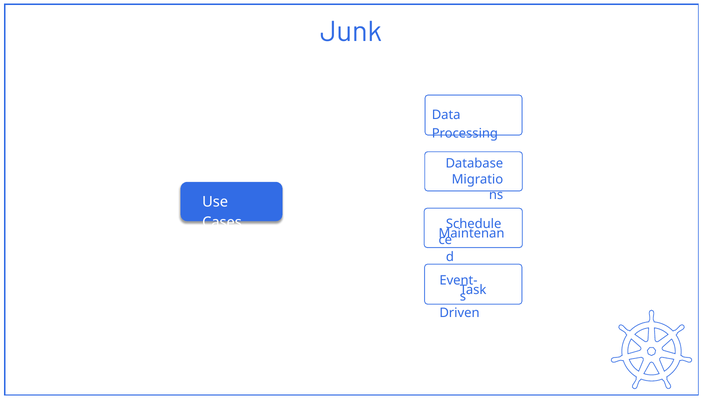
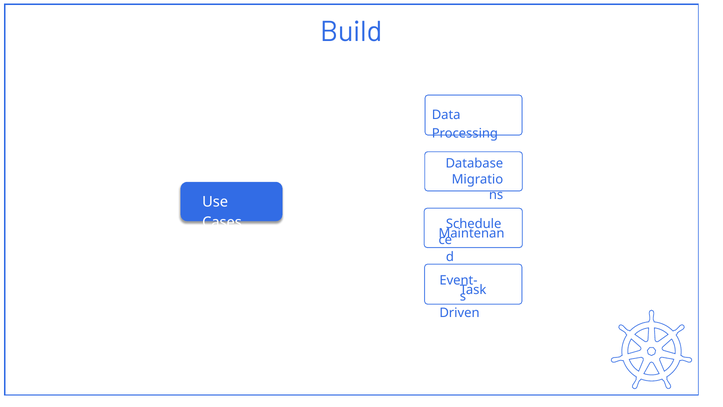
Junk: Junk -> Build
